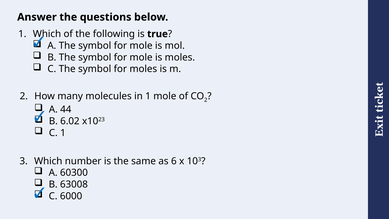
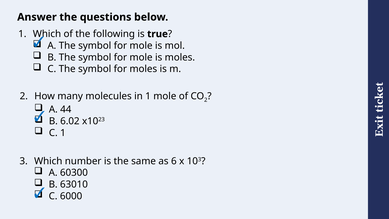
63008: 63008 -> 63010
